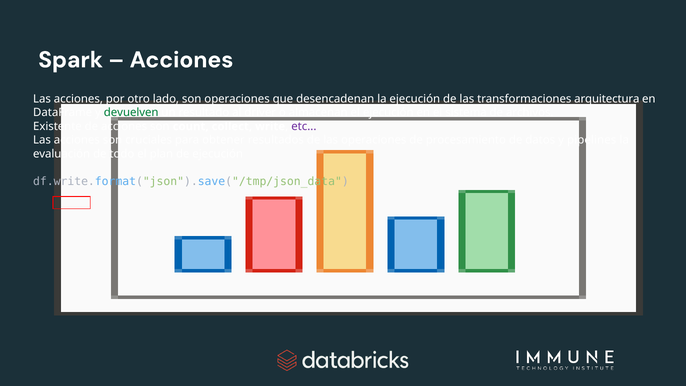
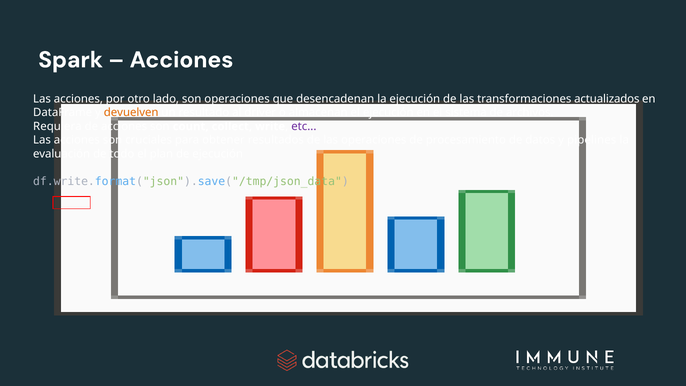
arquitectura: arquitectura -> actualizados
devuelven colour: green -> orange
Existente: Existente -> Requiera
